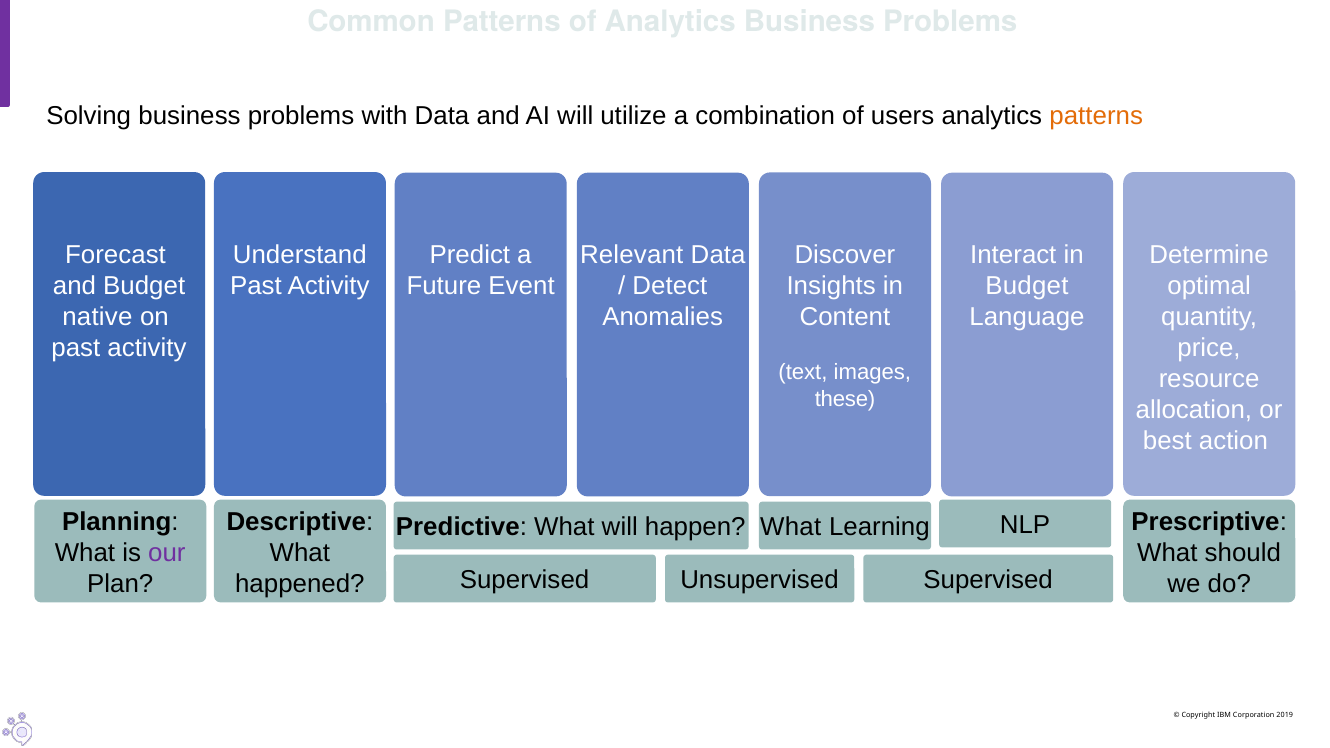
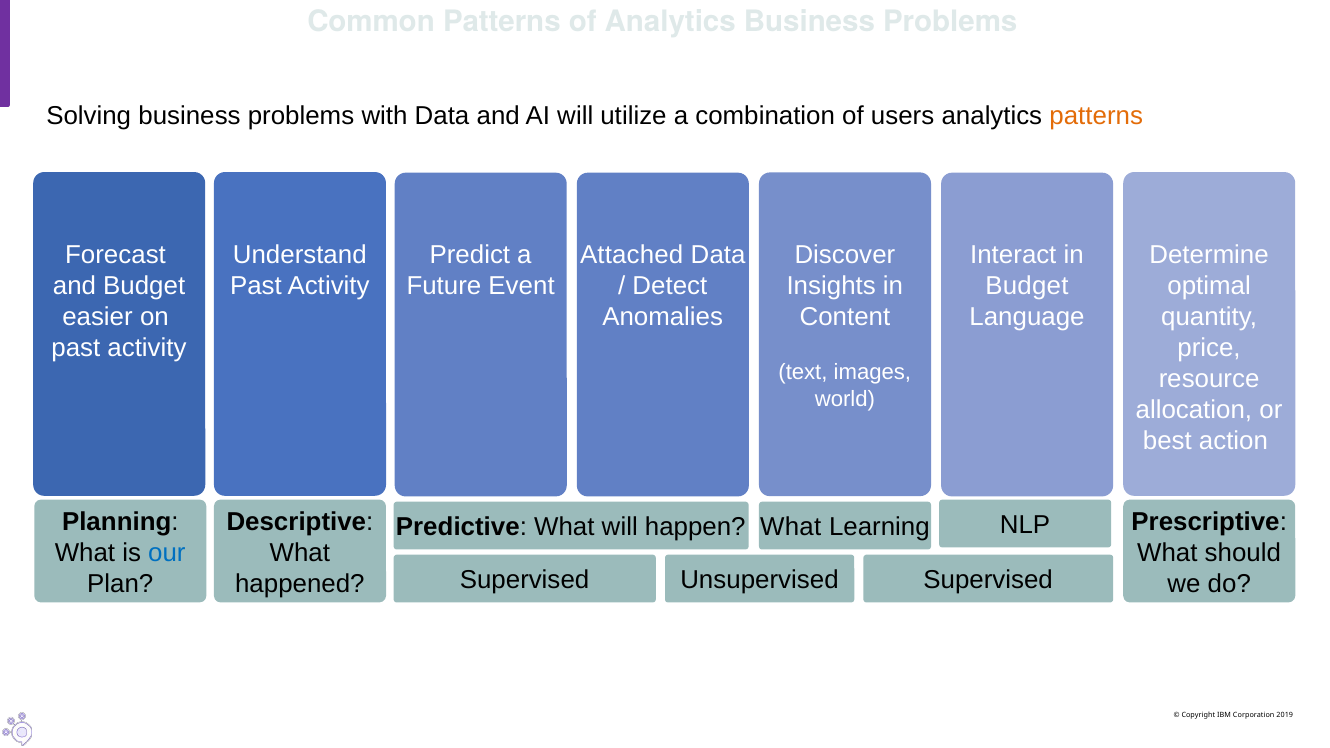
Relevant: Relevant -> Attached
native: native -> easier
these: these -> world
our colour: purple -> blue
